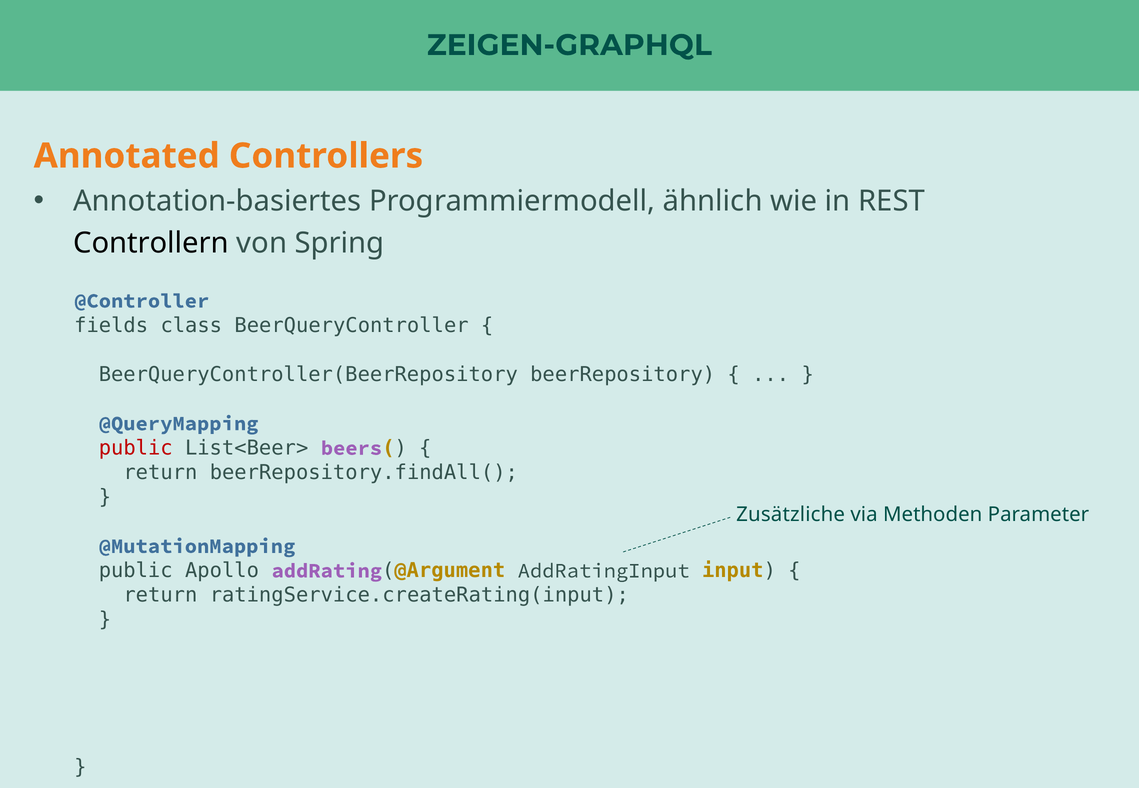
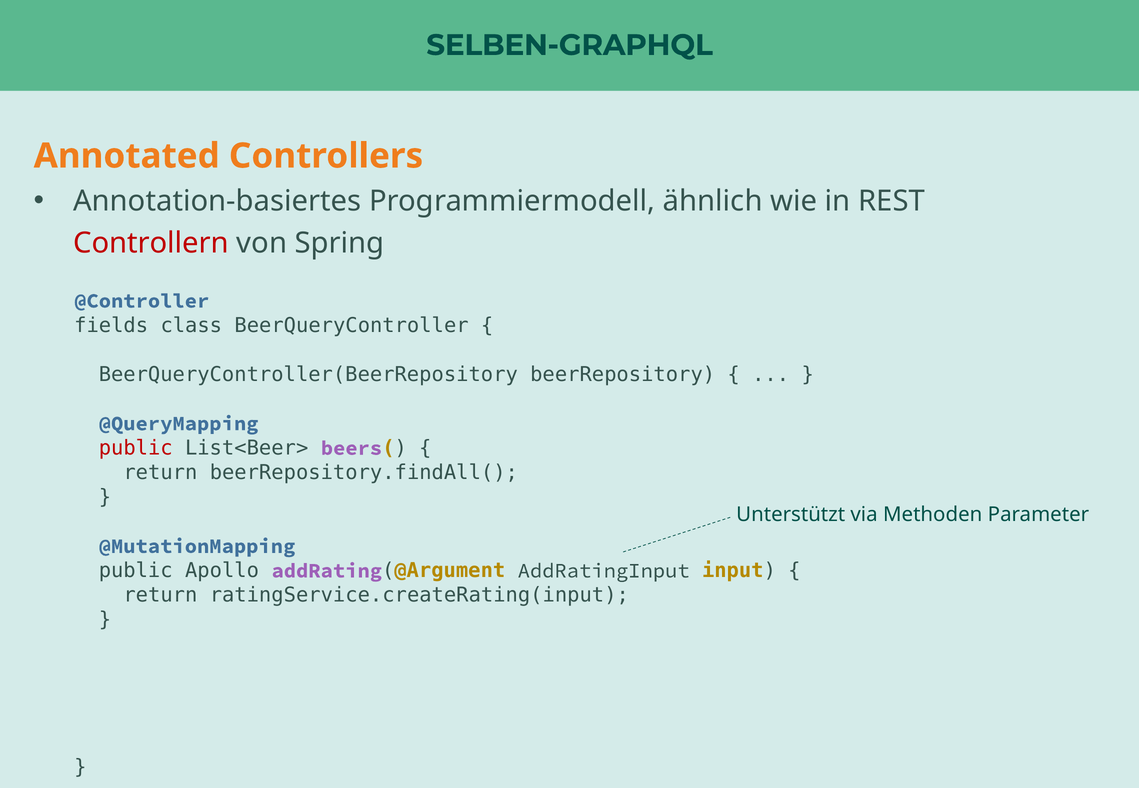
ZEIGEN-GRAPHQL: ZEIGEN-GRAPHQL -> SELBEN-GRAPHQL
Controllern colour: black -> red
Zusätzliche: Zusätzliche -> Unterstützt
